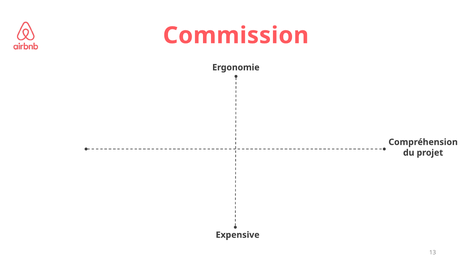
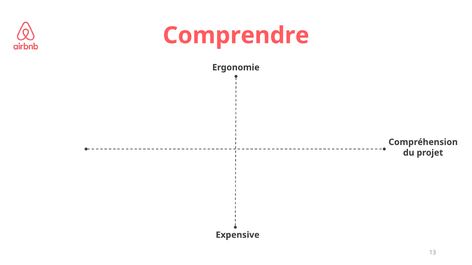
Commission: Commission -> Comprendre
